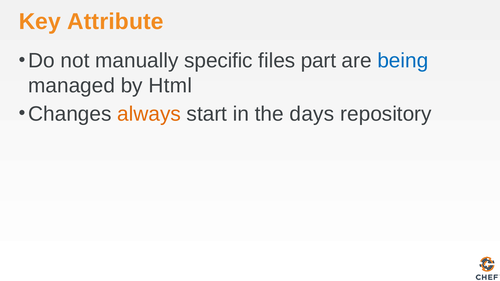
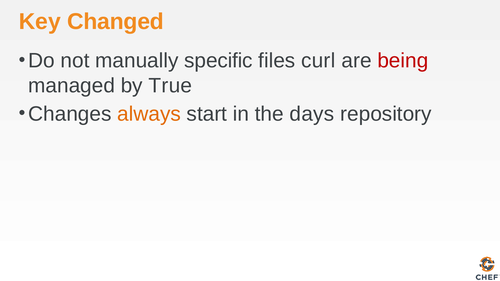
Attribute: Attribute -> Changed
part: part -> curl
being colour: blue -> red
Html: Html -> True
